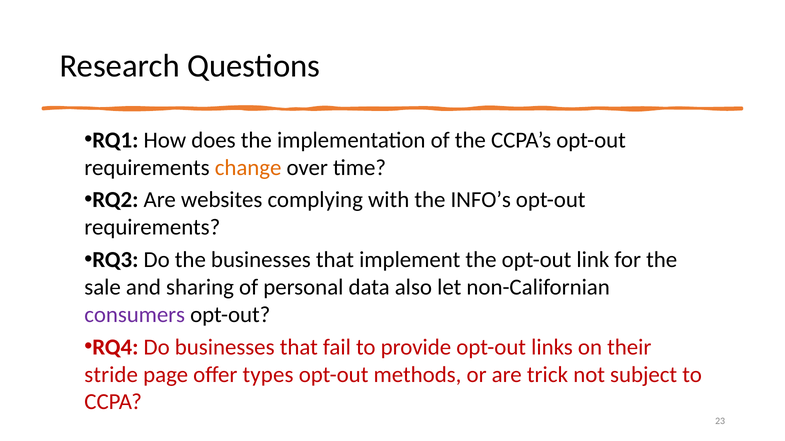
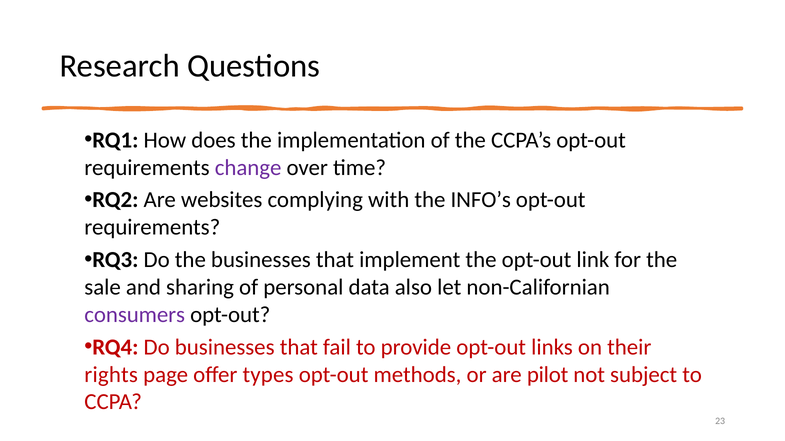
change colour: orange -> purple
stride: stride -> rights
trick: trick -> pilot
